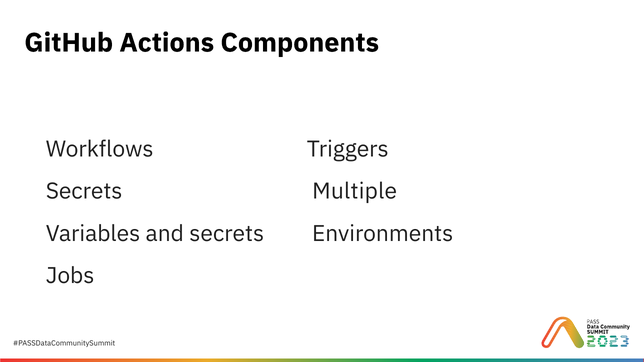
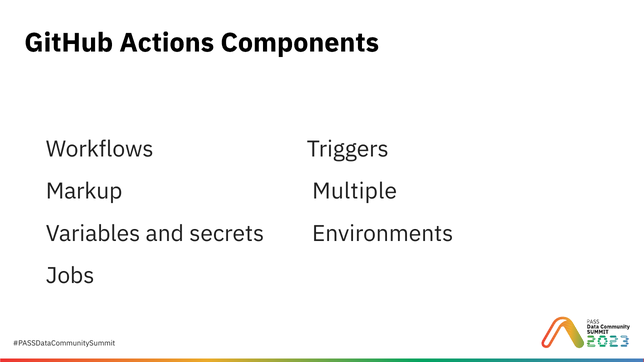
Secrets at (84, 191): Secrets -> Markup
